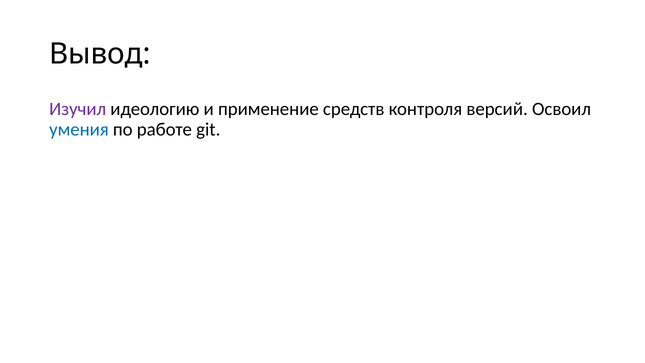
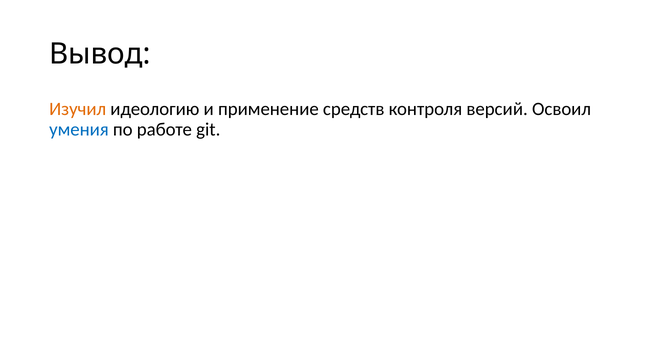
Изучил colour: purple -> orange
